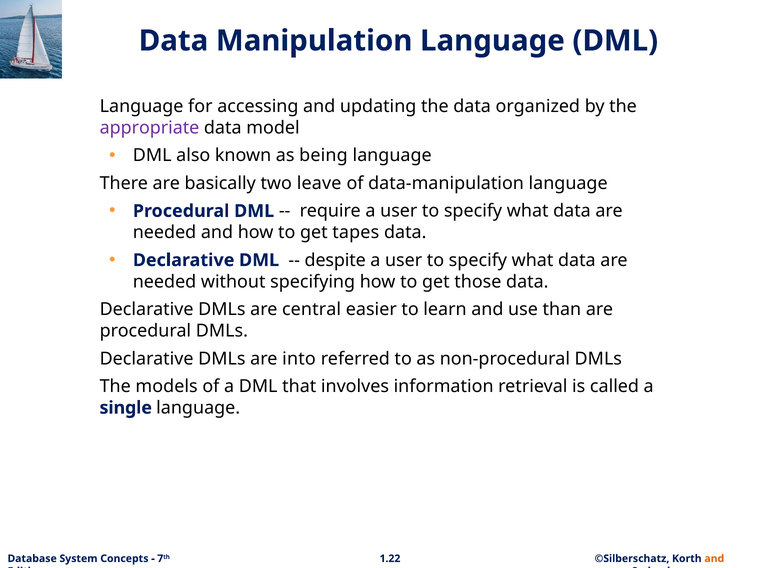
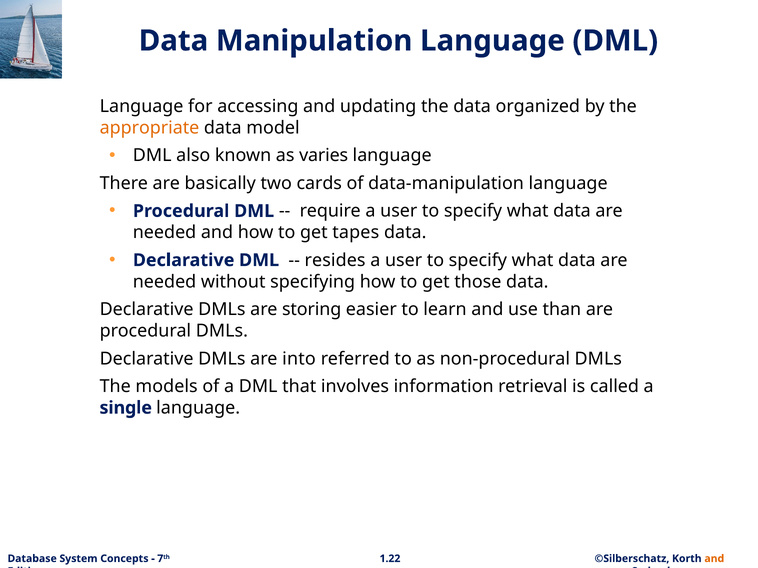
appropriate colour: purple -> orange
being: being -> varies
leave: leave -> cards
despite: despite -> resides
central: central -> storing
